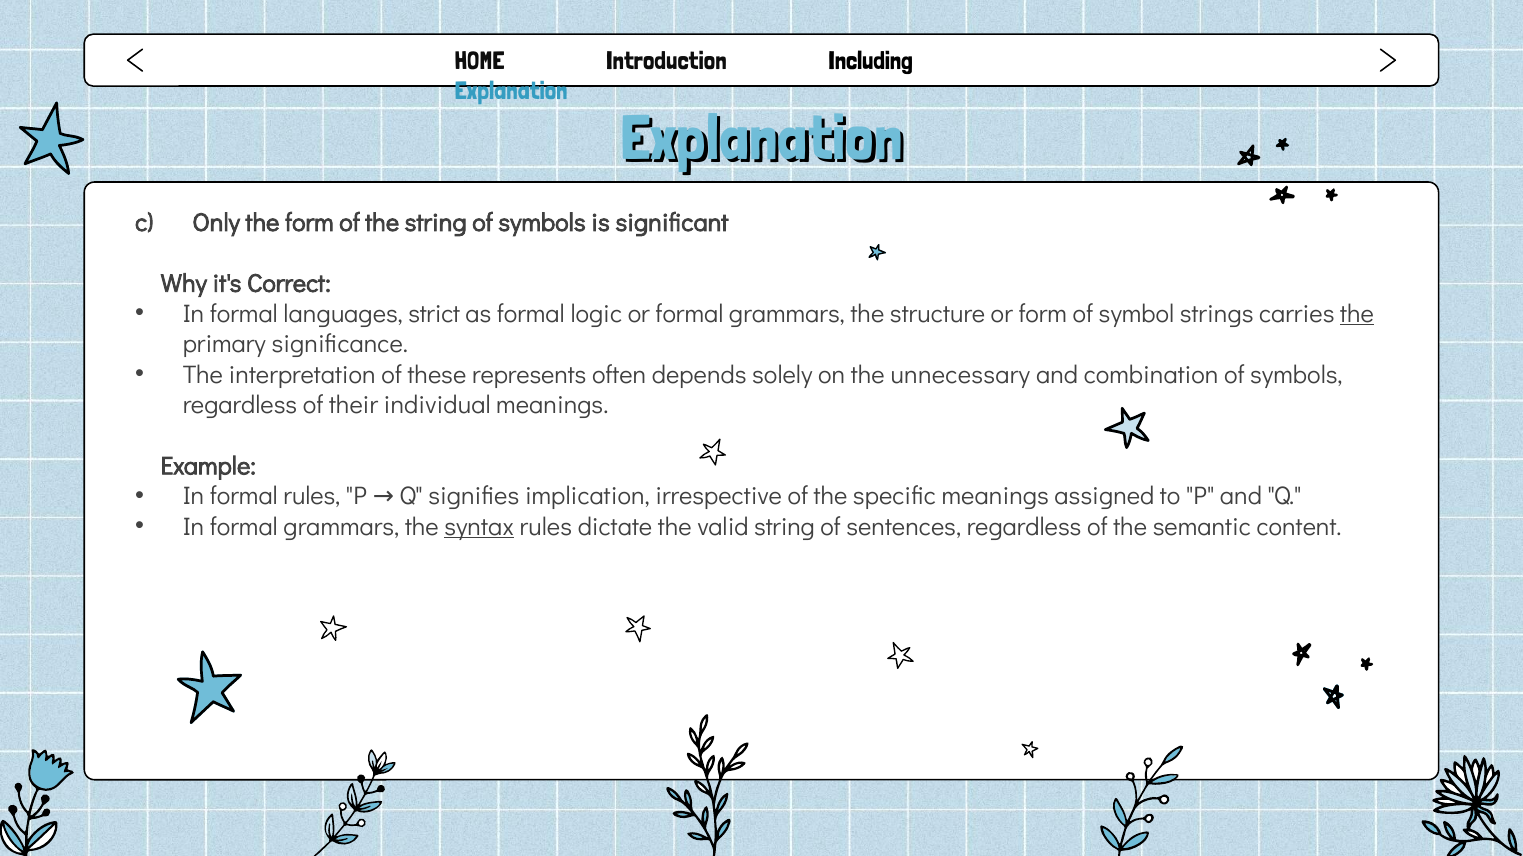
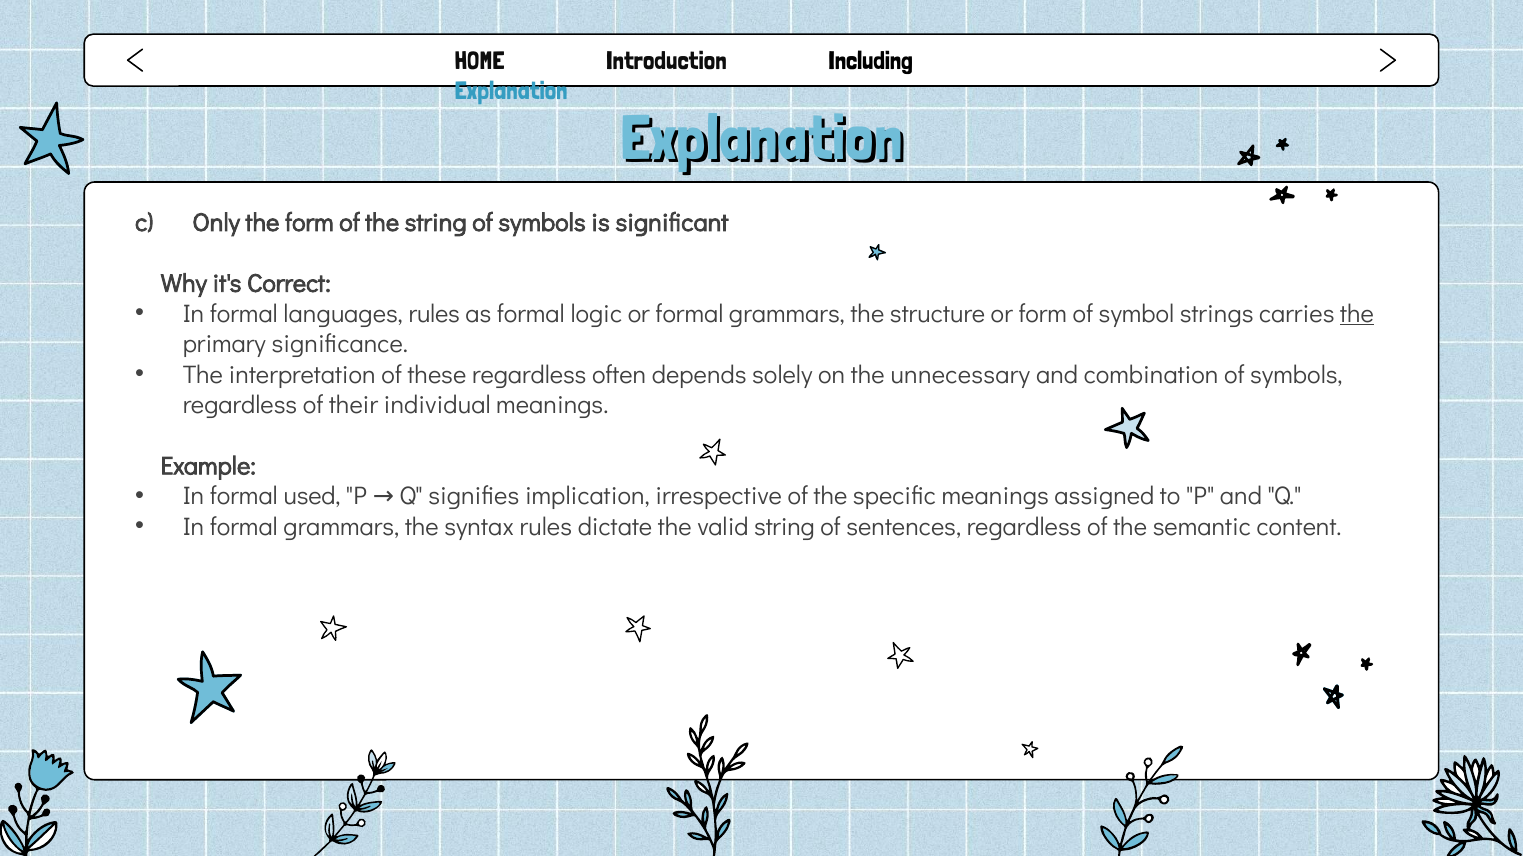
languages strict: strict -> rules
these represents: represents -> regardless
formal rules: rules -> used
syntax underline: present -> none
